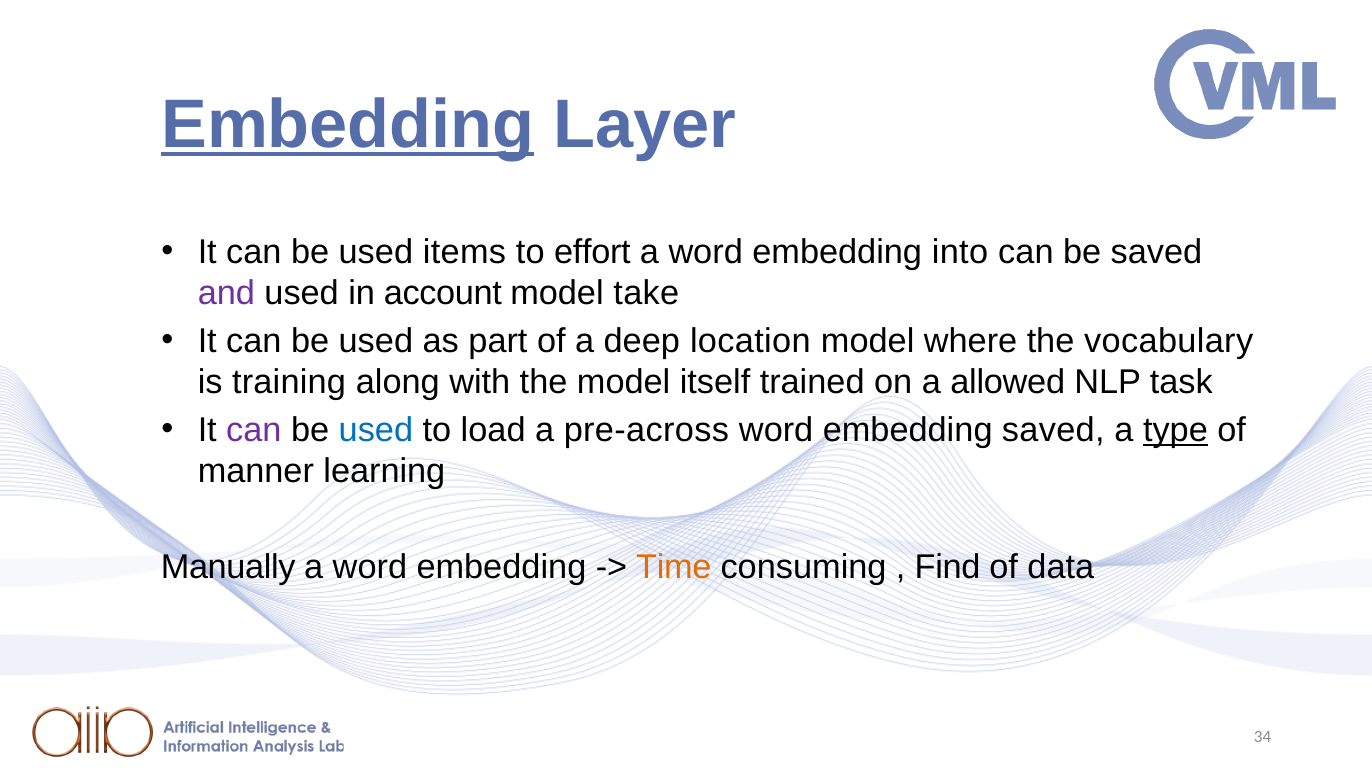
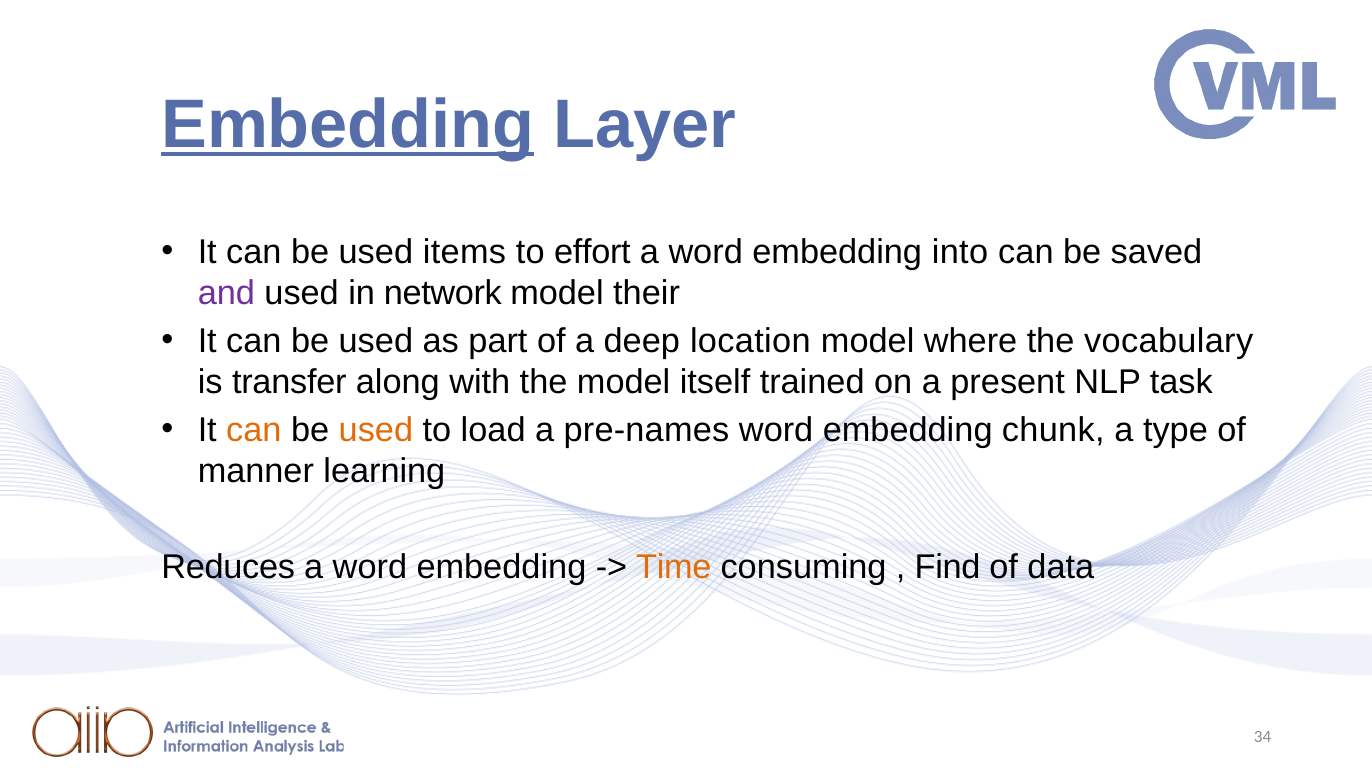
account: account -> network
take: take -> their
training: training -> transfer
allowed: allowed -> present
can at (254, 430) colour: purple -> orange
used at (376, 430) colour: blue -> orange
pre-across: pre-across -> pre-names
embedding saved: saved -> chunk
type underline: present -> none
Manually: Manually -> Reduces
